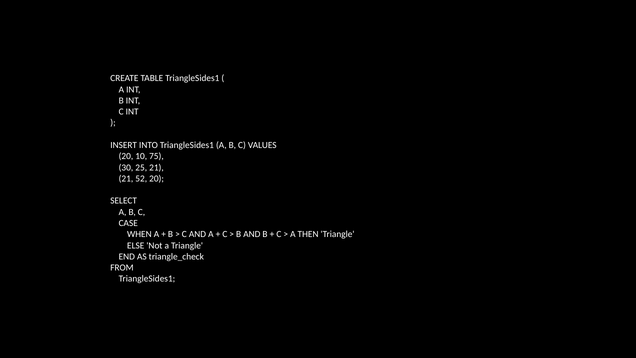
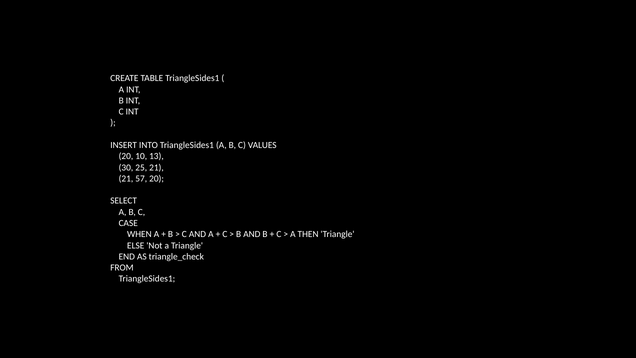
75: 75 -> 13
52: 52 -> 57
